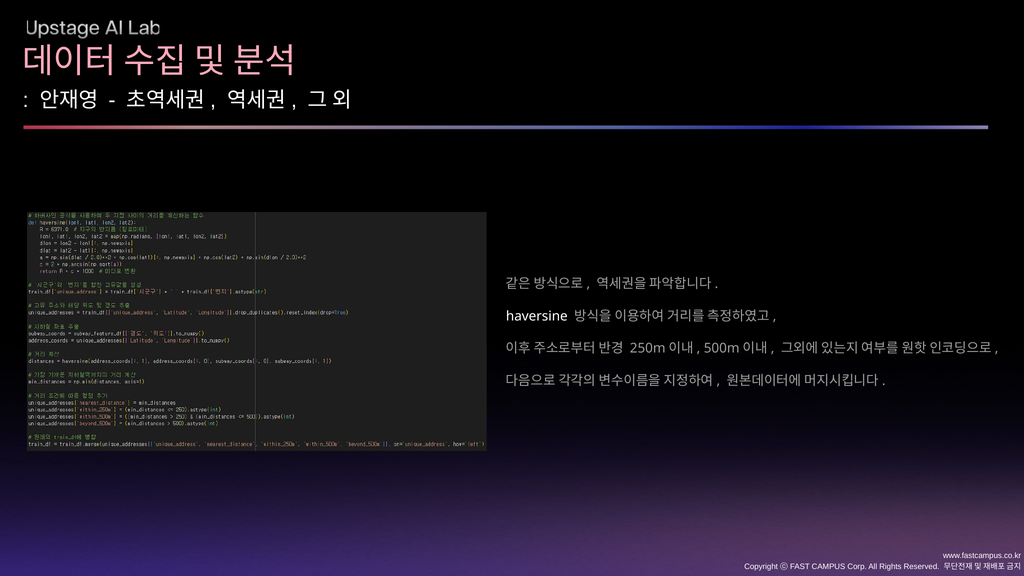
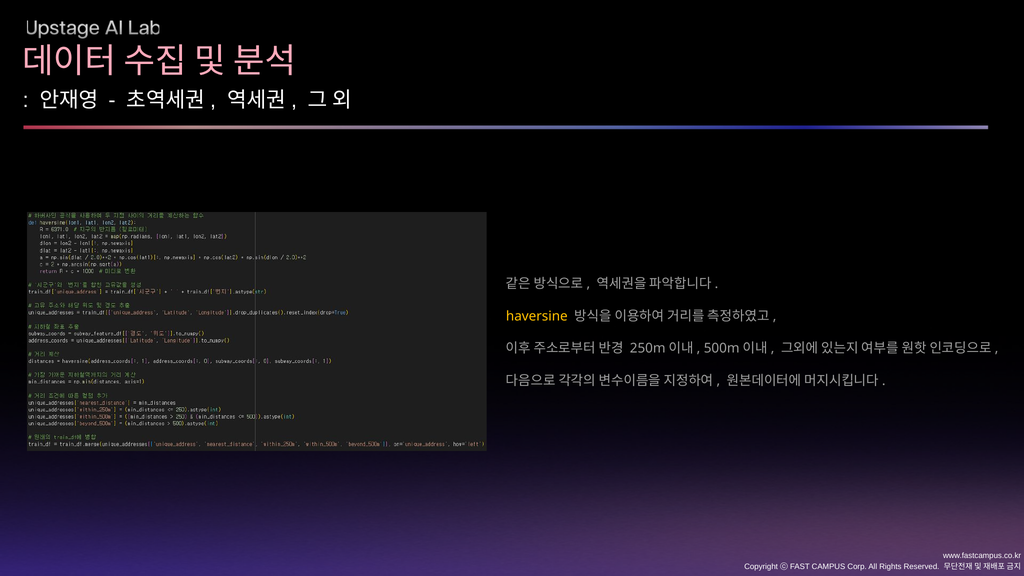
haversine colour: white -> yellow
